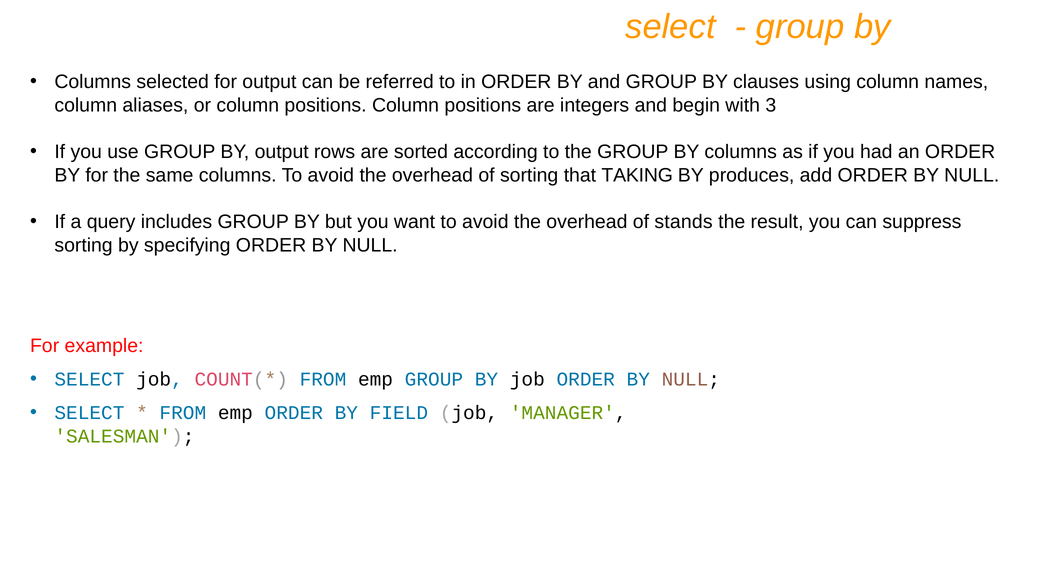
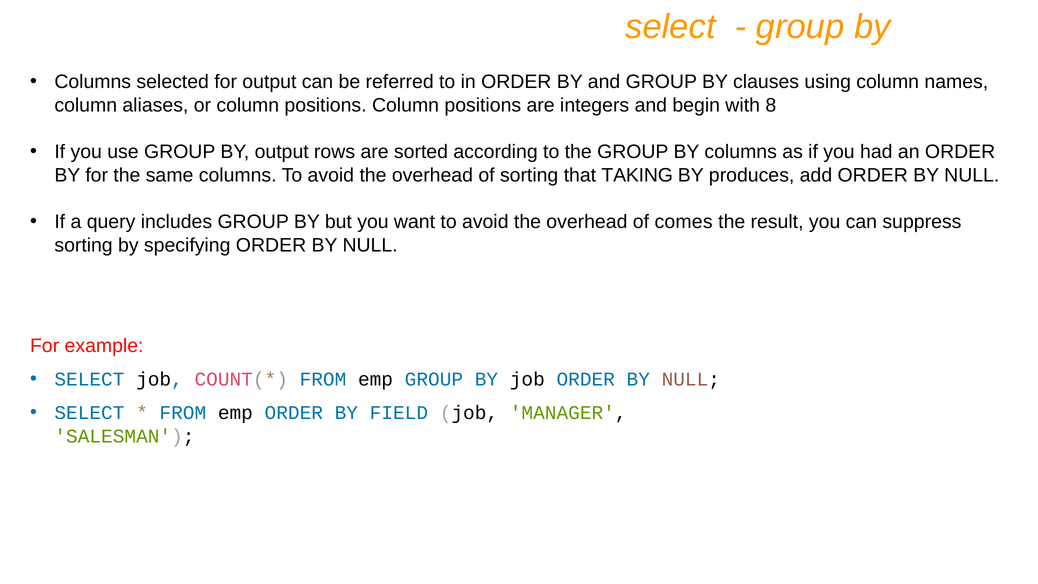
3: 3 -> 8
stands: stands -> comes
